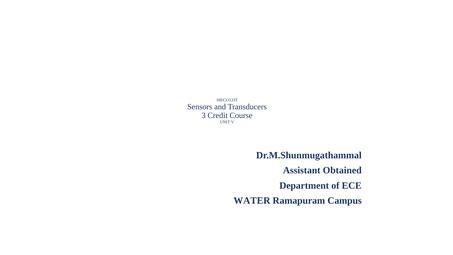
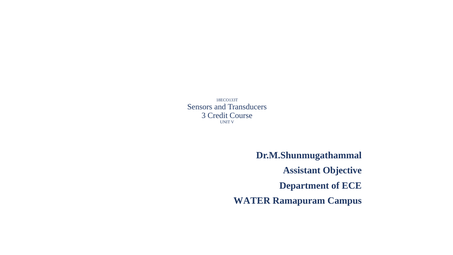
Obtained: Obtained -> Objective
